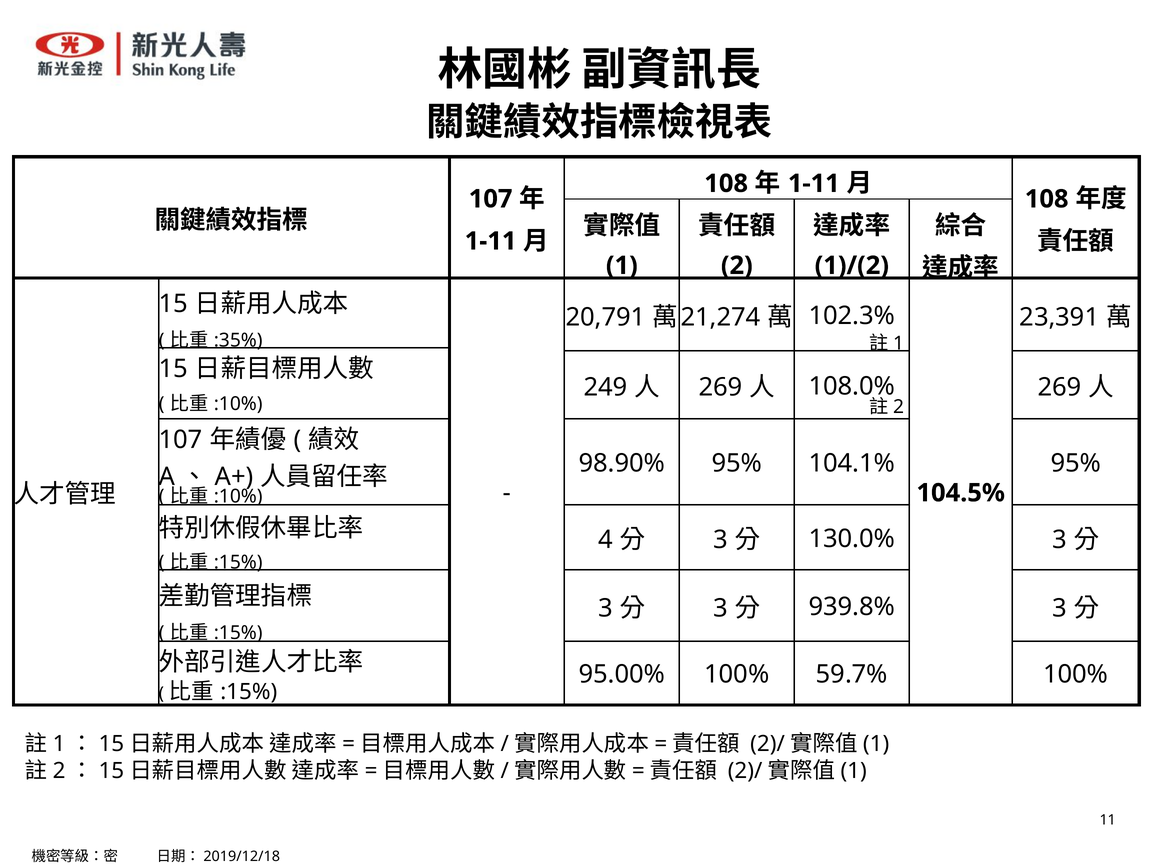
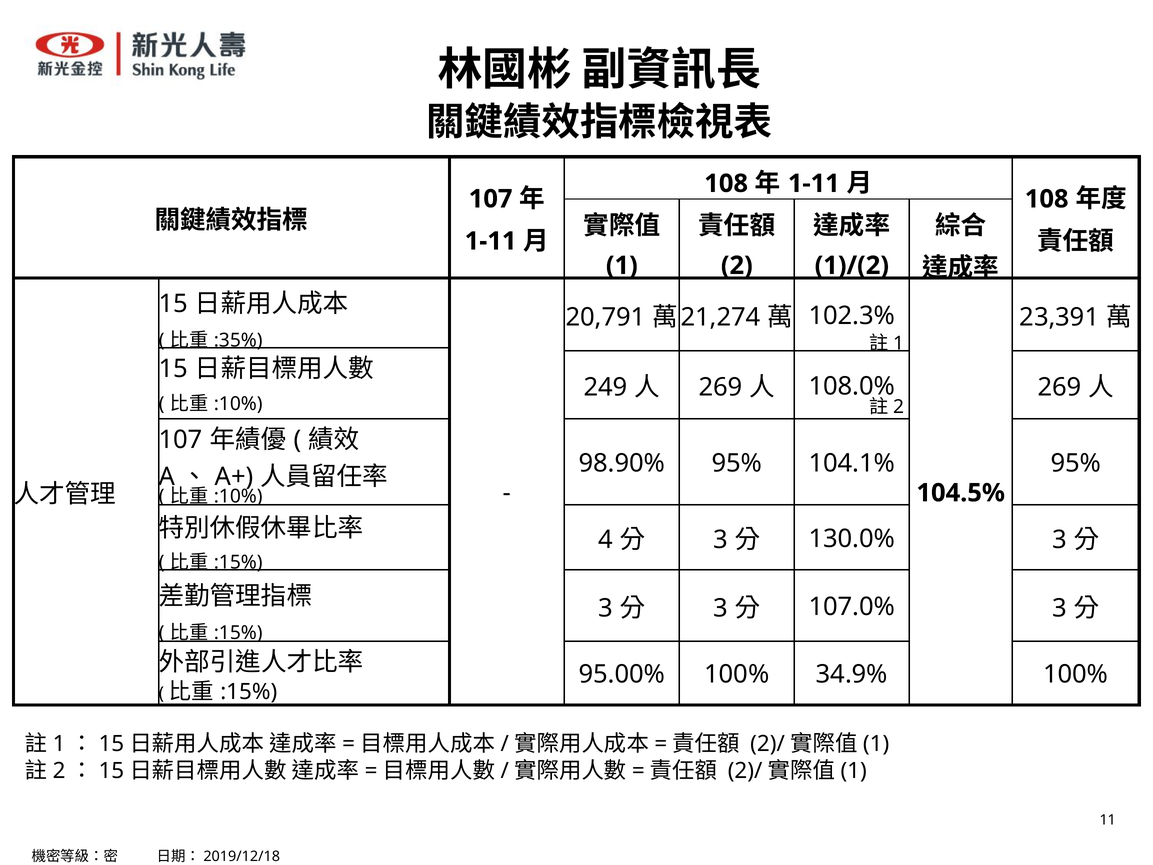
939.8%: 939.8% -> 107.0%
59.7%: 59.7% -> 34.9%
